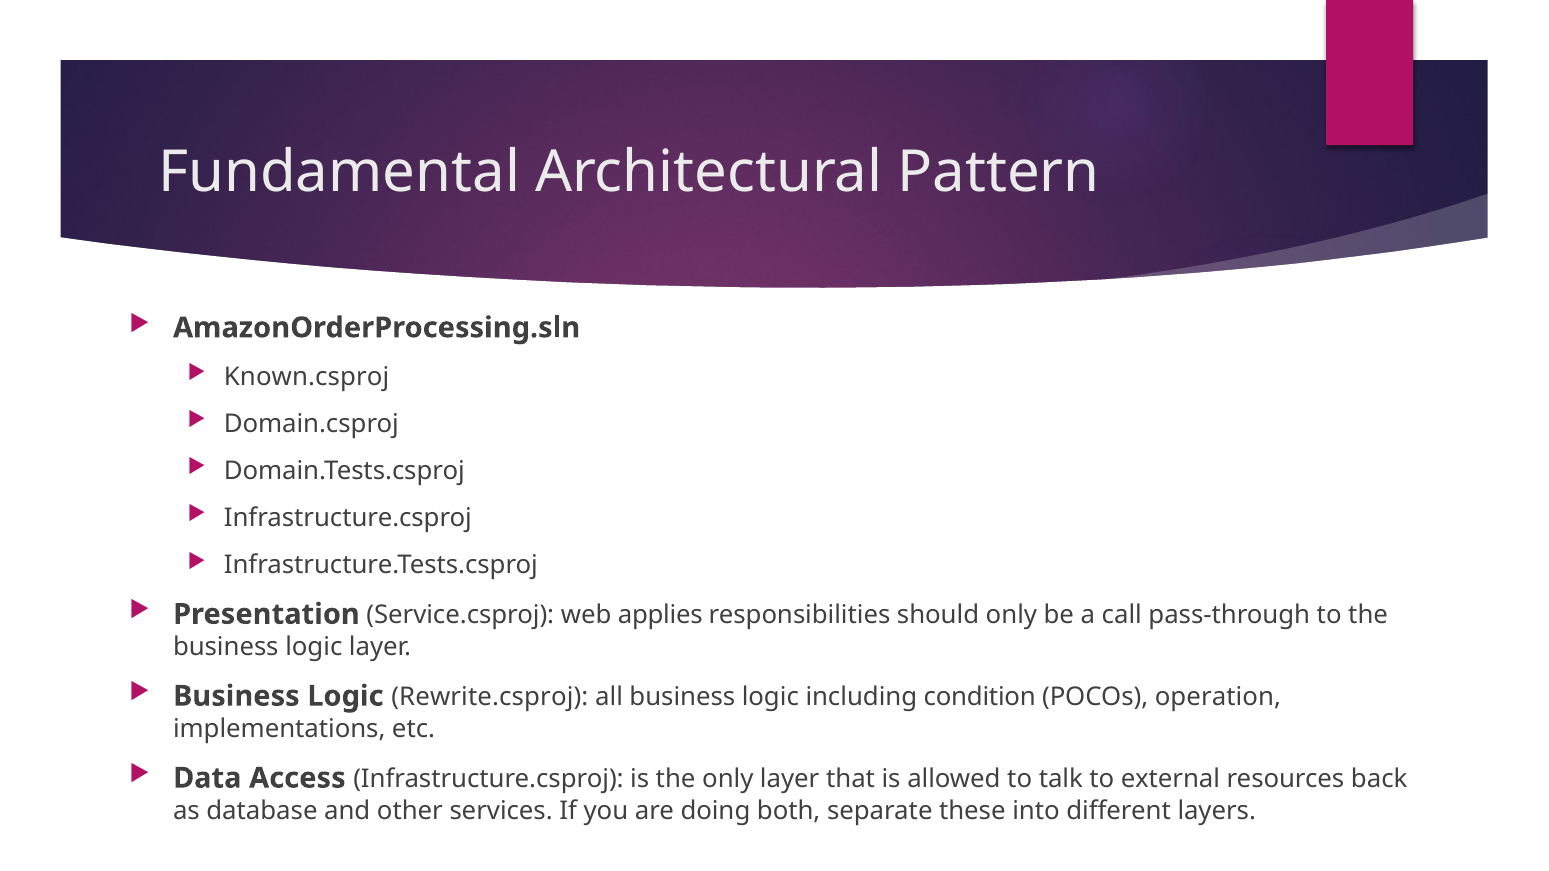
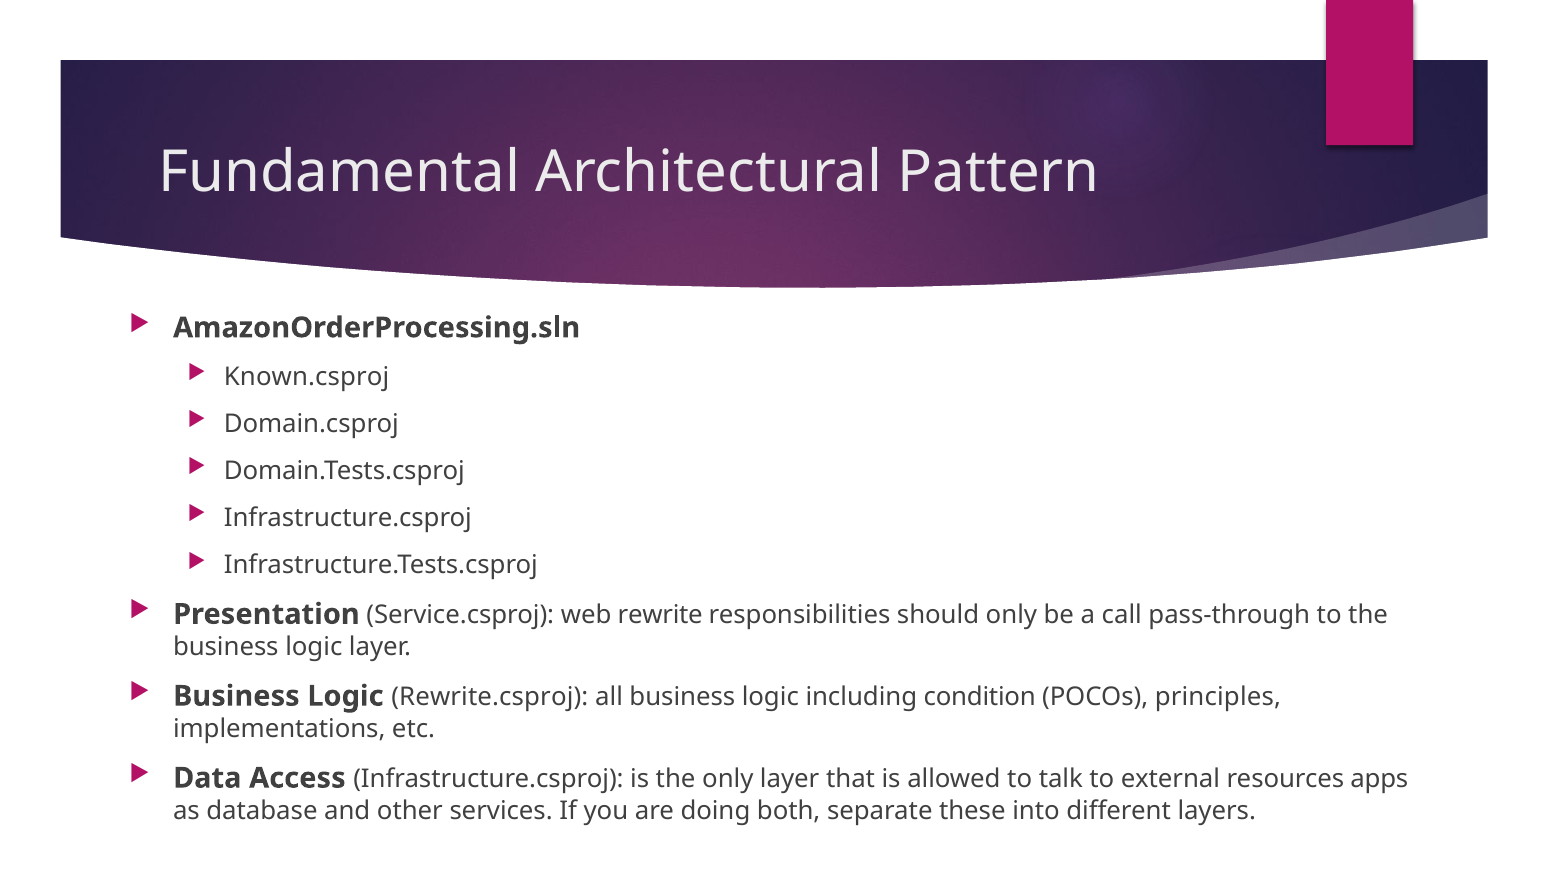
applies: applies -> rewrite
operation: operation -> principles
back: back -> apps
